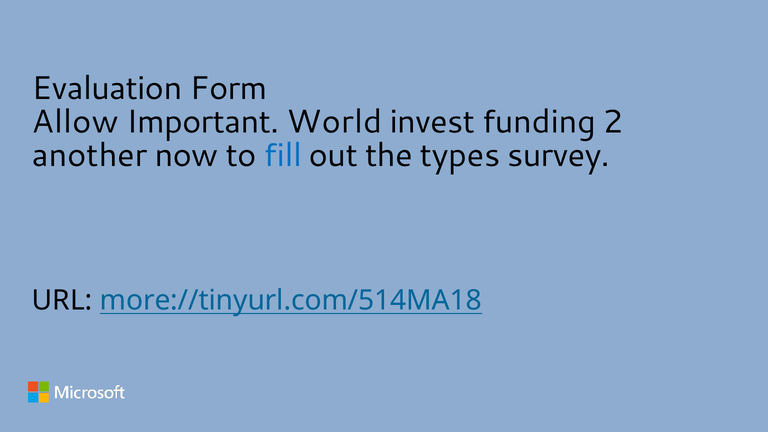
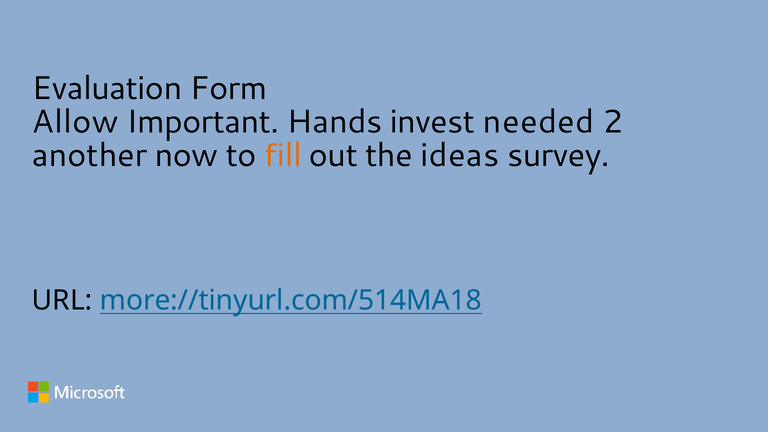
World: World -> Hands
funding: funding -> needed
fill colour: blue -> orange
types: types -> ideas
